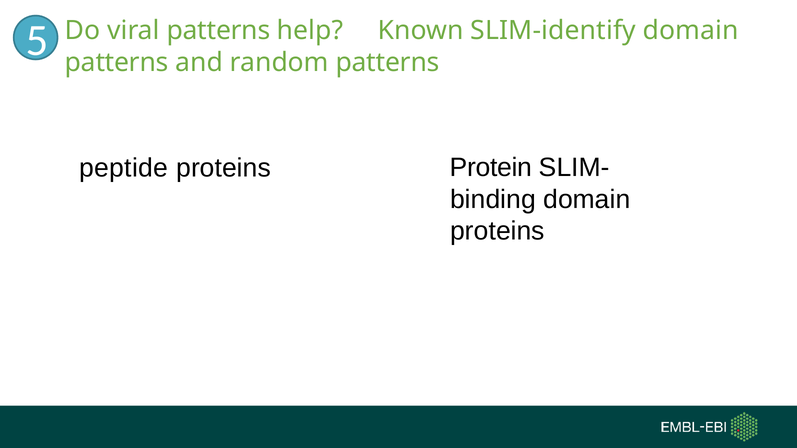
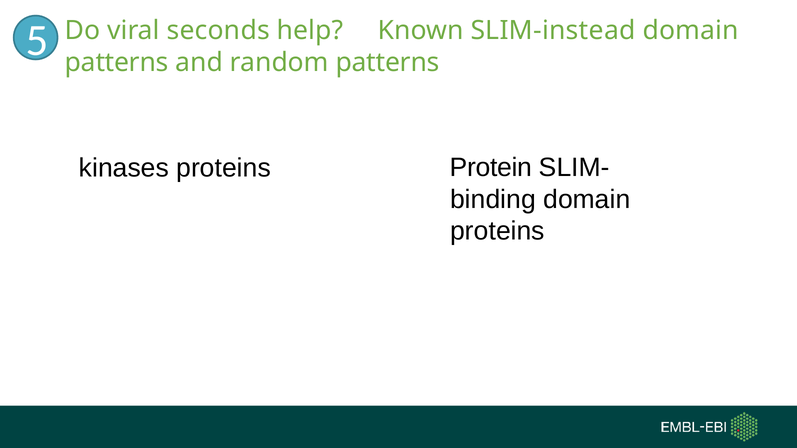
viral patterns: patterns -> seconds
SLIM-identify: SLIM-identify -> SLIM-instead
peptide: peptide -> kinases
